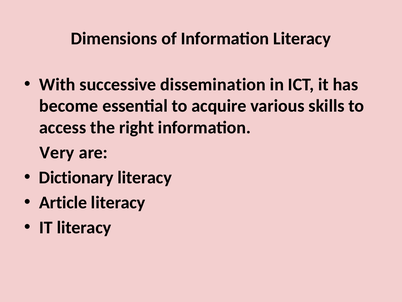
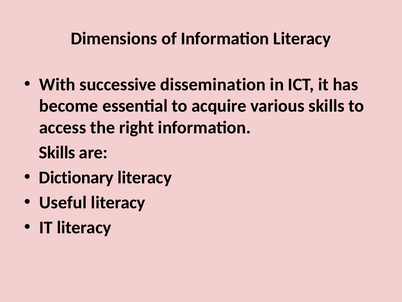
Very at (57, 152): Very -> Skills
Article: Article -> Useful
